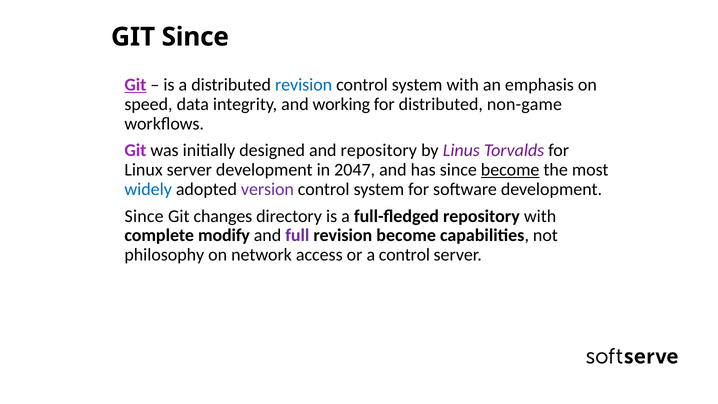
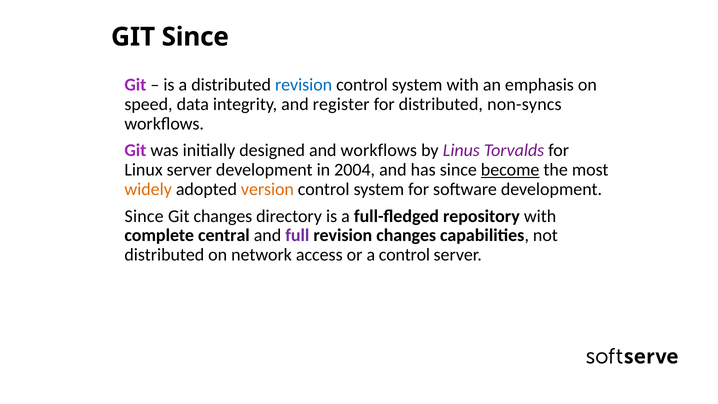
Git at (135, 85) underline: present -> none
working: working -> register
non-game: non-game -> non-syncs
and repository: repository -> workflows
2047: 2047 -> 2004
widely colour: blue -> orange
version colour: purple -> orange
modify: modify -> central
revision become: become -> changes
philosophy at (164, 255): philosophy -> distributed
